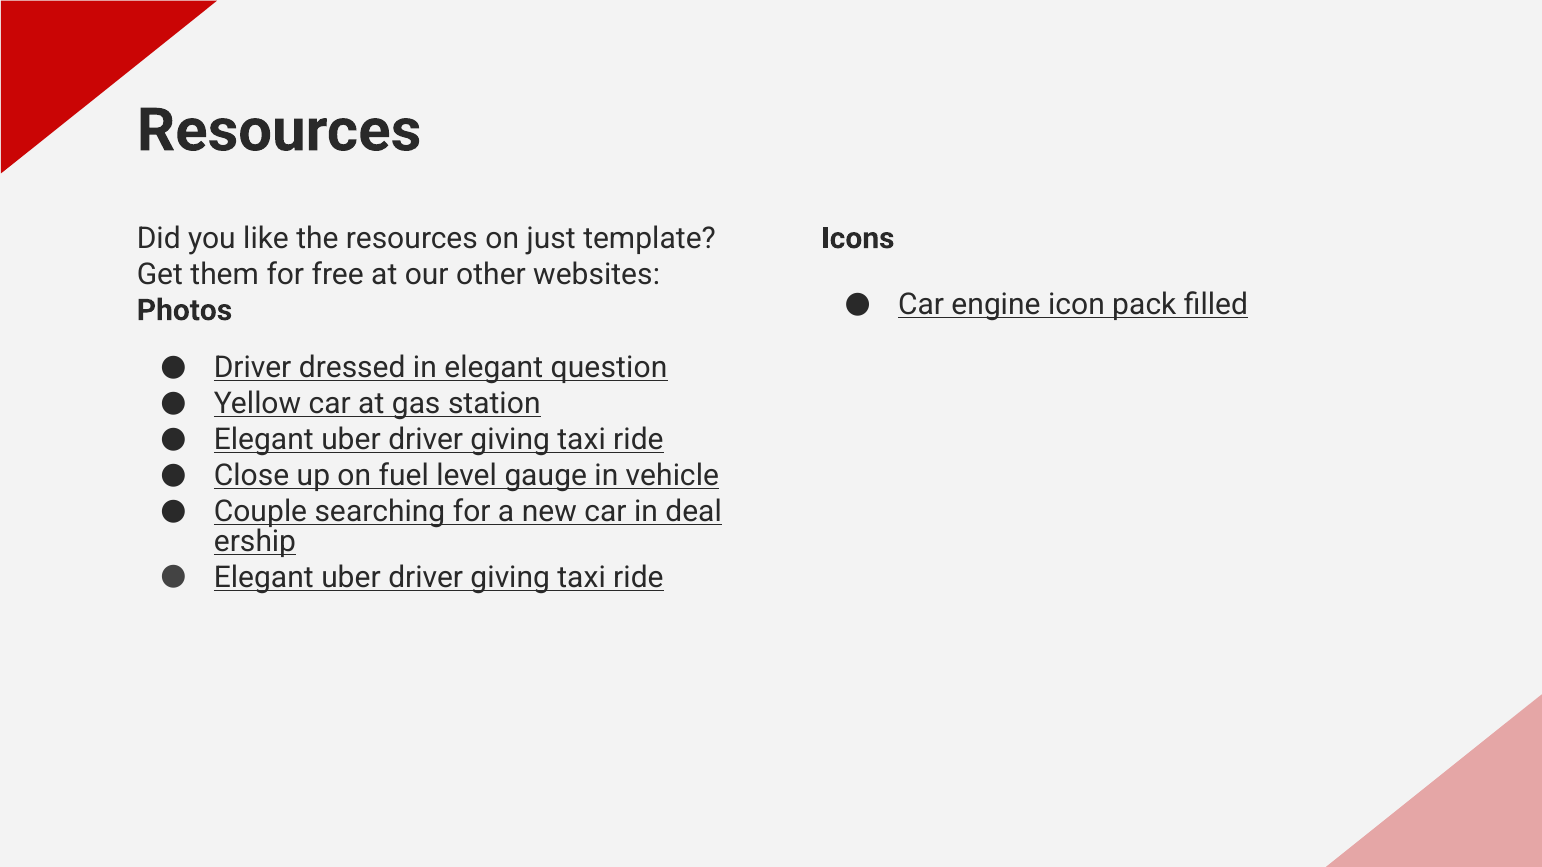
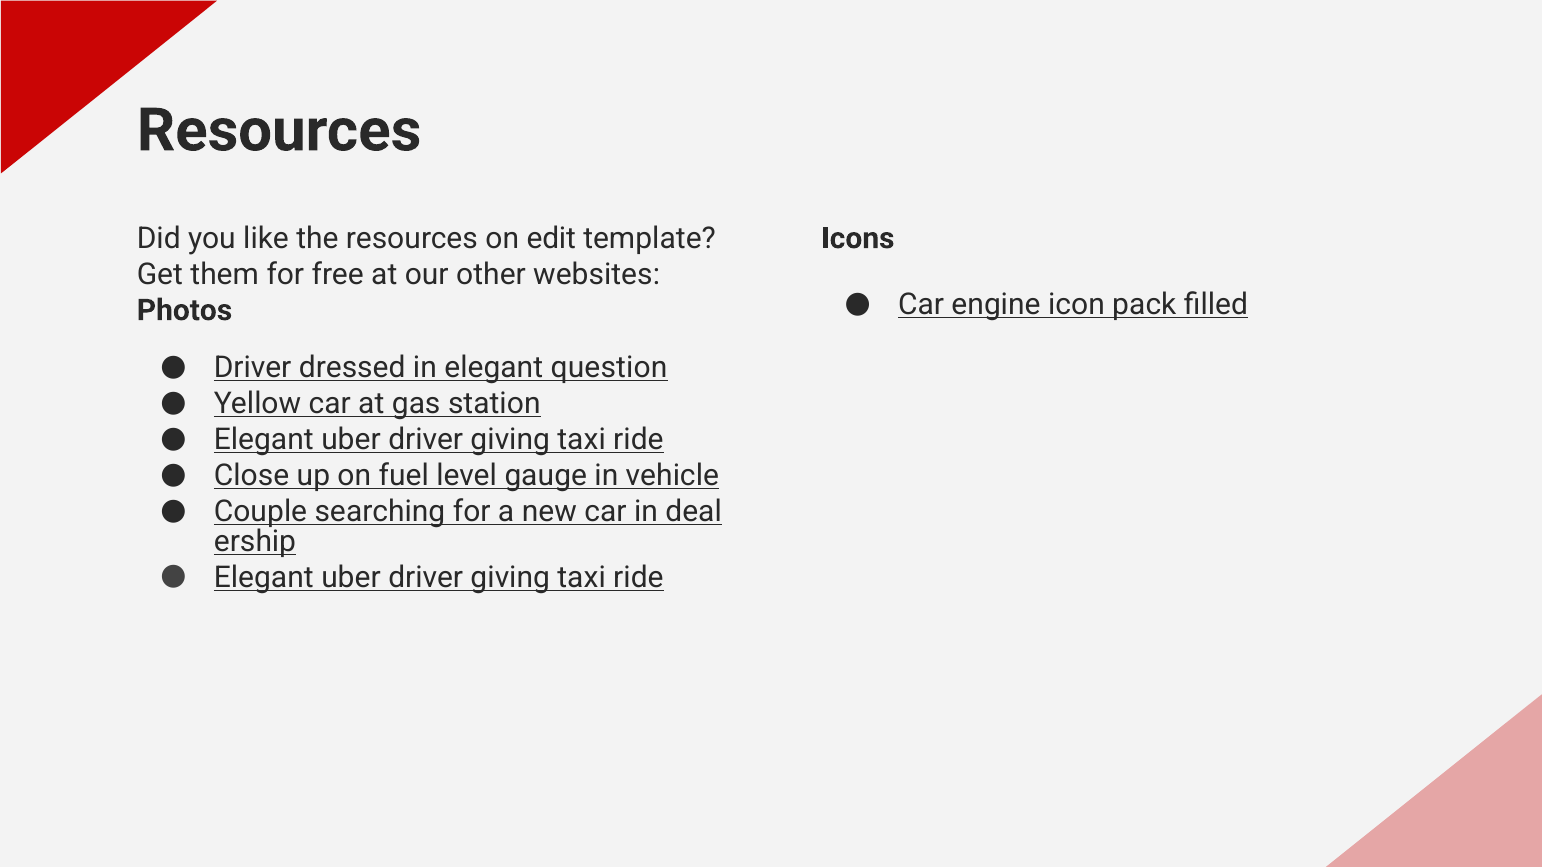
just: just -> edit
